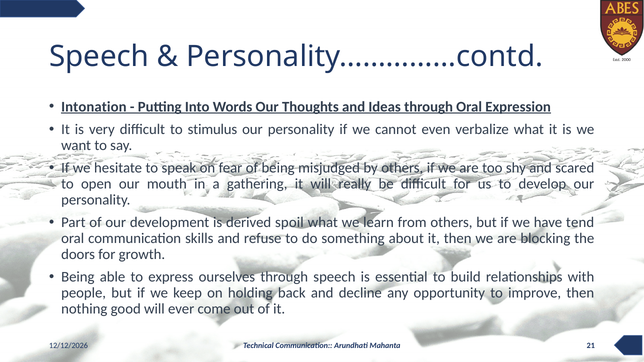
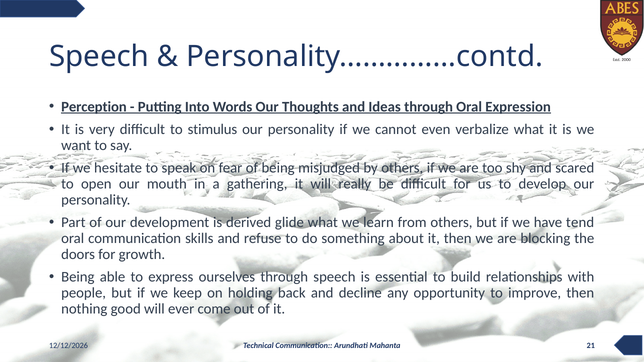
Intonation: Intonation -> Perception
spoil: spoil -> glide
